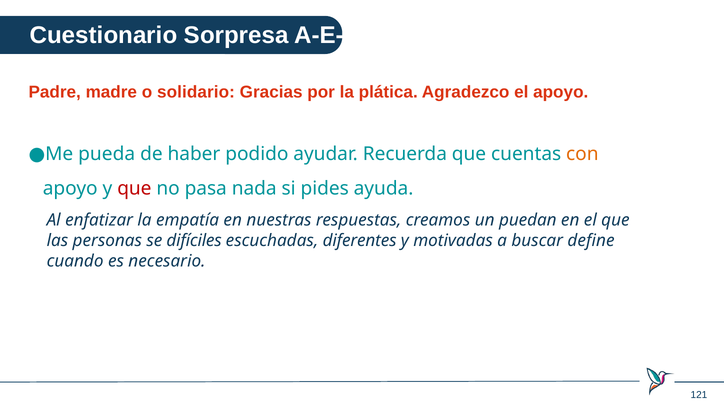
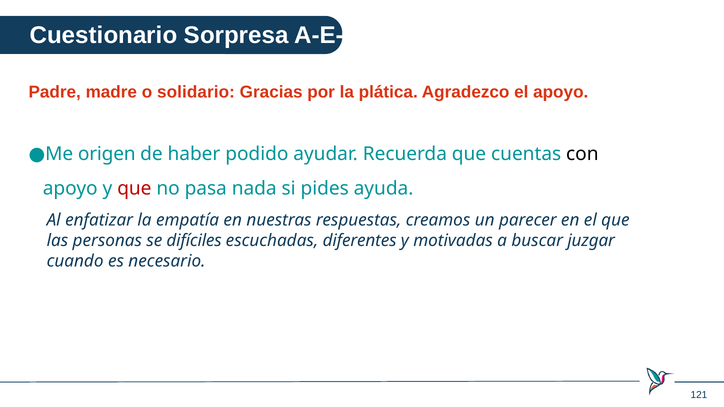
pueda: pueda -> origen
con colour: orange -> black
puedan: puedan -> parecer
define: define -> juzgar
